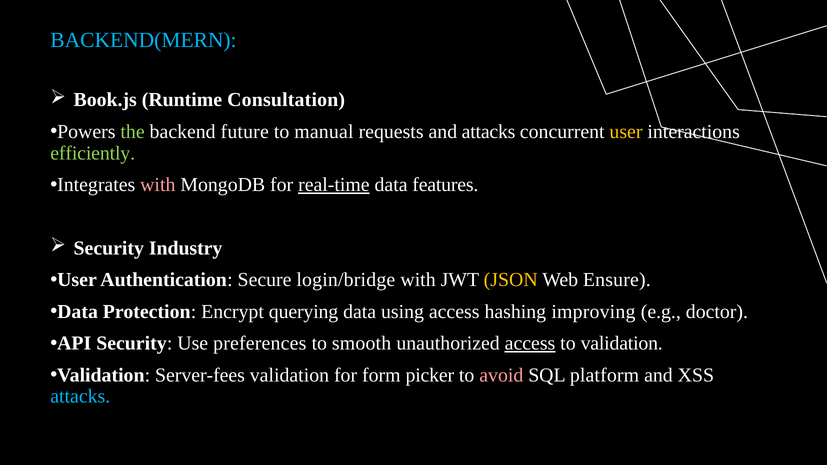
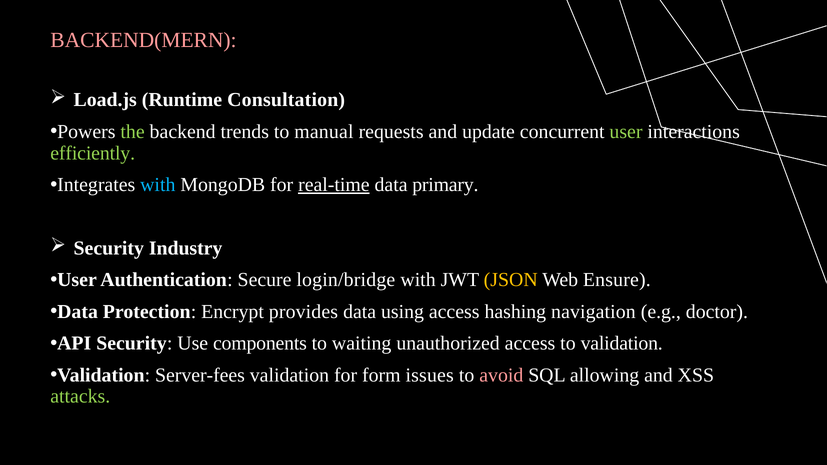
BACKEND(MERN colour: light blue -> pink
Book.js: Book.js -> Load.js
future: future -> trends
and attacks: attacks -> update
user at (626, 132) colour: yellow -> light green
with at (158, 185) colour: pink -> light blue
features: features -> primary
querying: querying -> provides
improving: improving -> navigation
preferences: preferences -> components
smooth: smooth -> waiting
access at (530, 343) underline: present -> none
picker: picker -> issues
platform: platform -> allowing
attacks at (80, 397) colour: light blue -> light green
